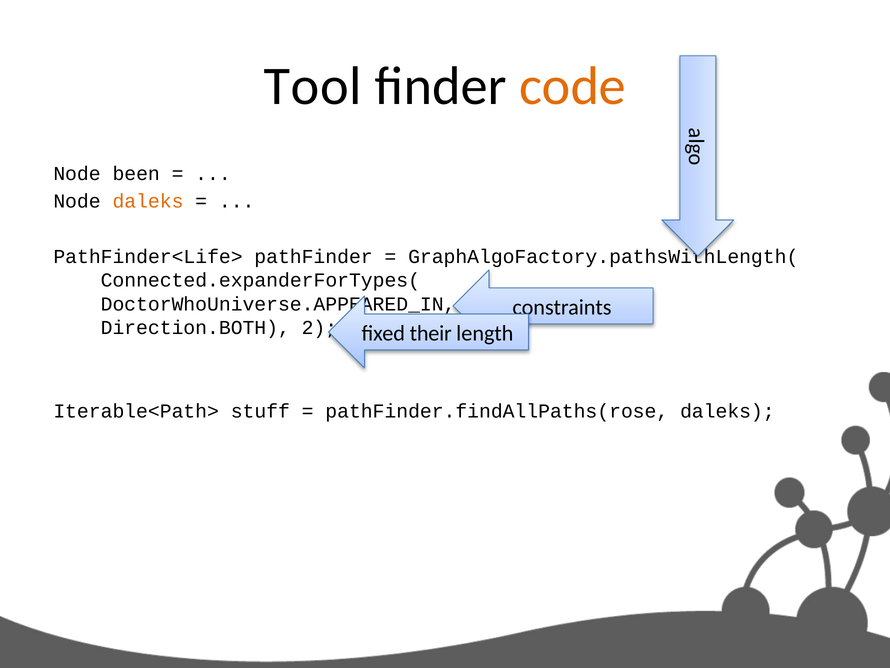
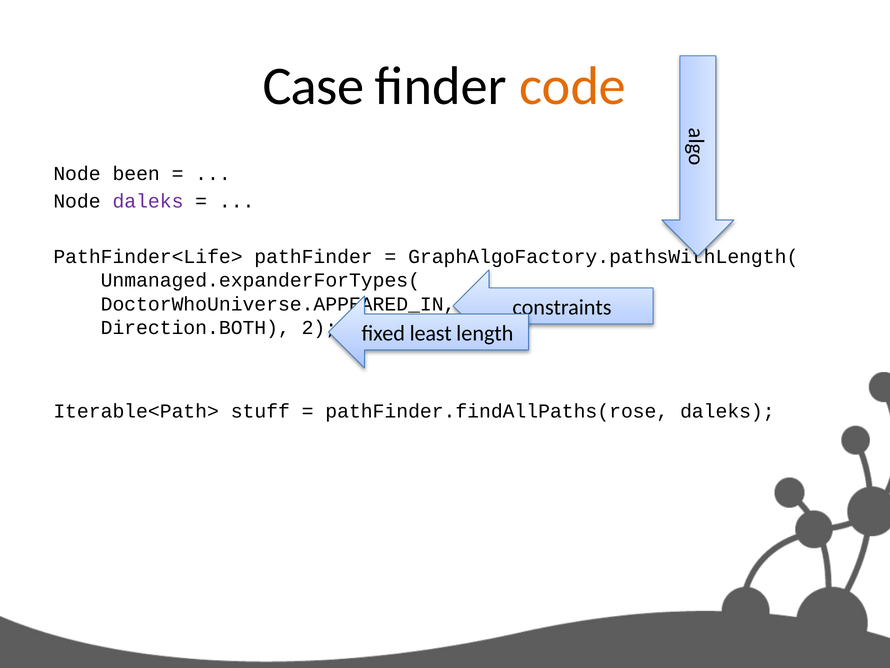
Tool: Tool -> Case
daleks at (148, 201) colour: orange -> purple
Connected.expanderForTypes(: Connected.expanderForTypes( -> Unmanaged.expanderForTypes(
their: their -> least
